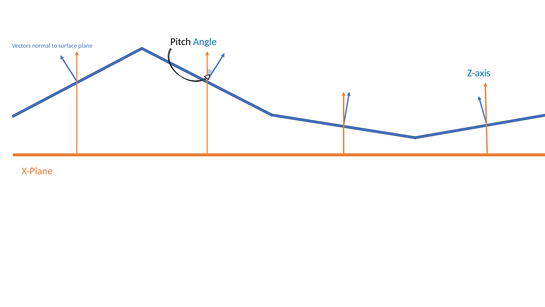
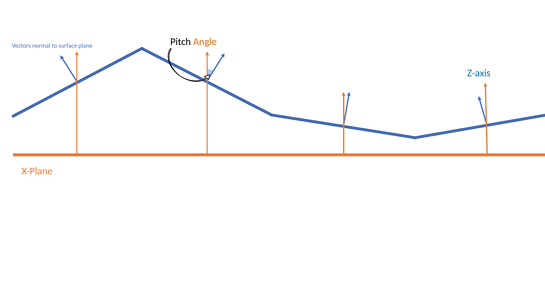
Angle colour: blue -> orange
